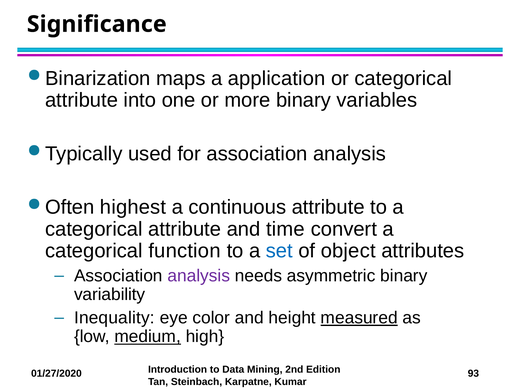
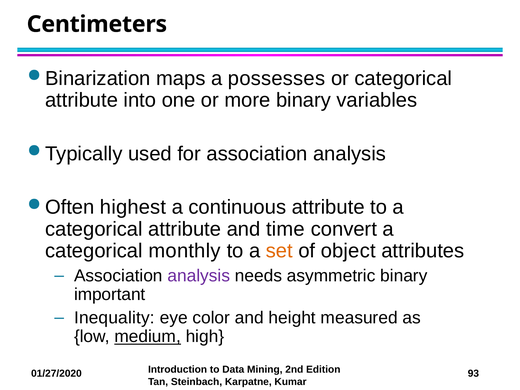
Significance: Significance -> Centimeters
application: application -> possesses
function: function -> monthly
set colour: blue -> orange
variability: variability -> important
measured underline: present -> none
